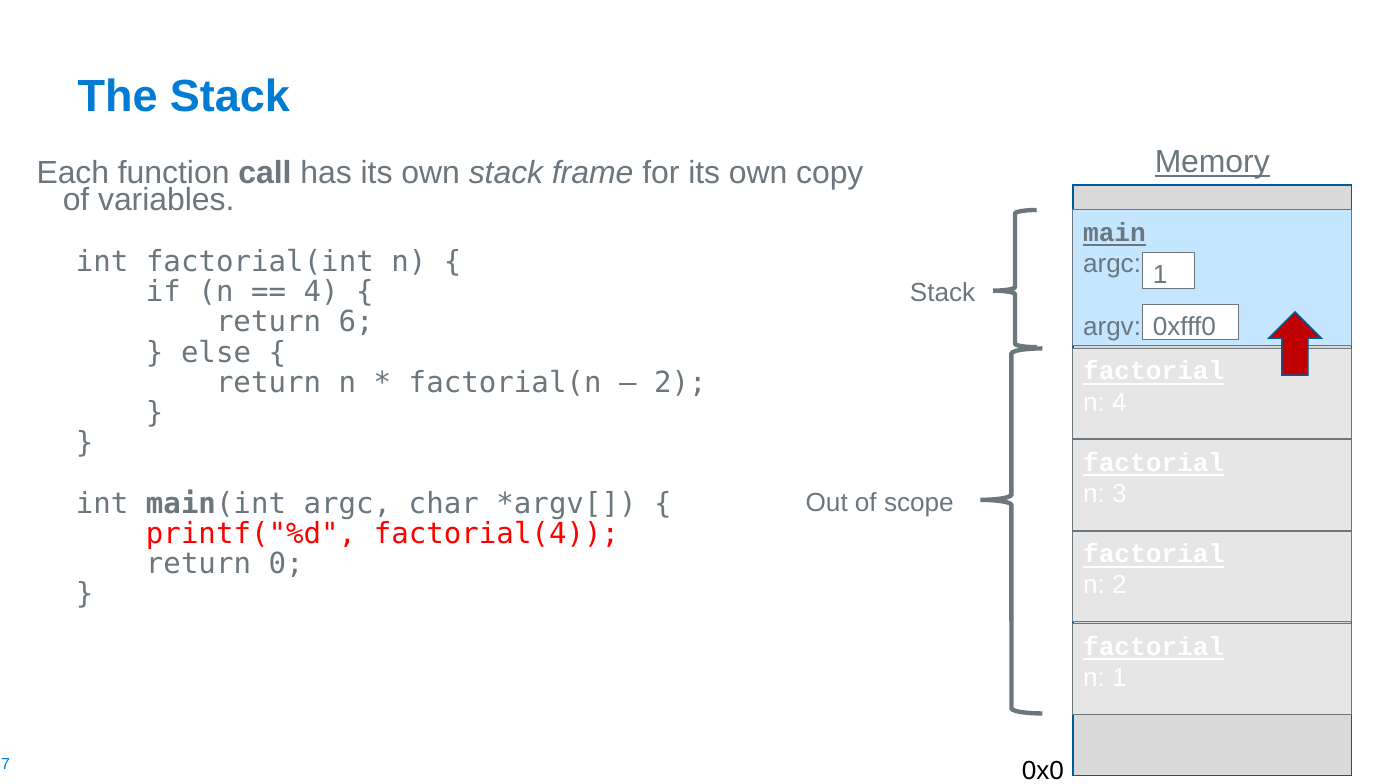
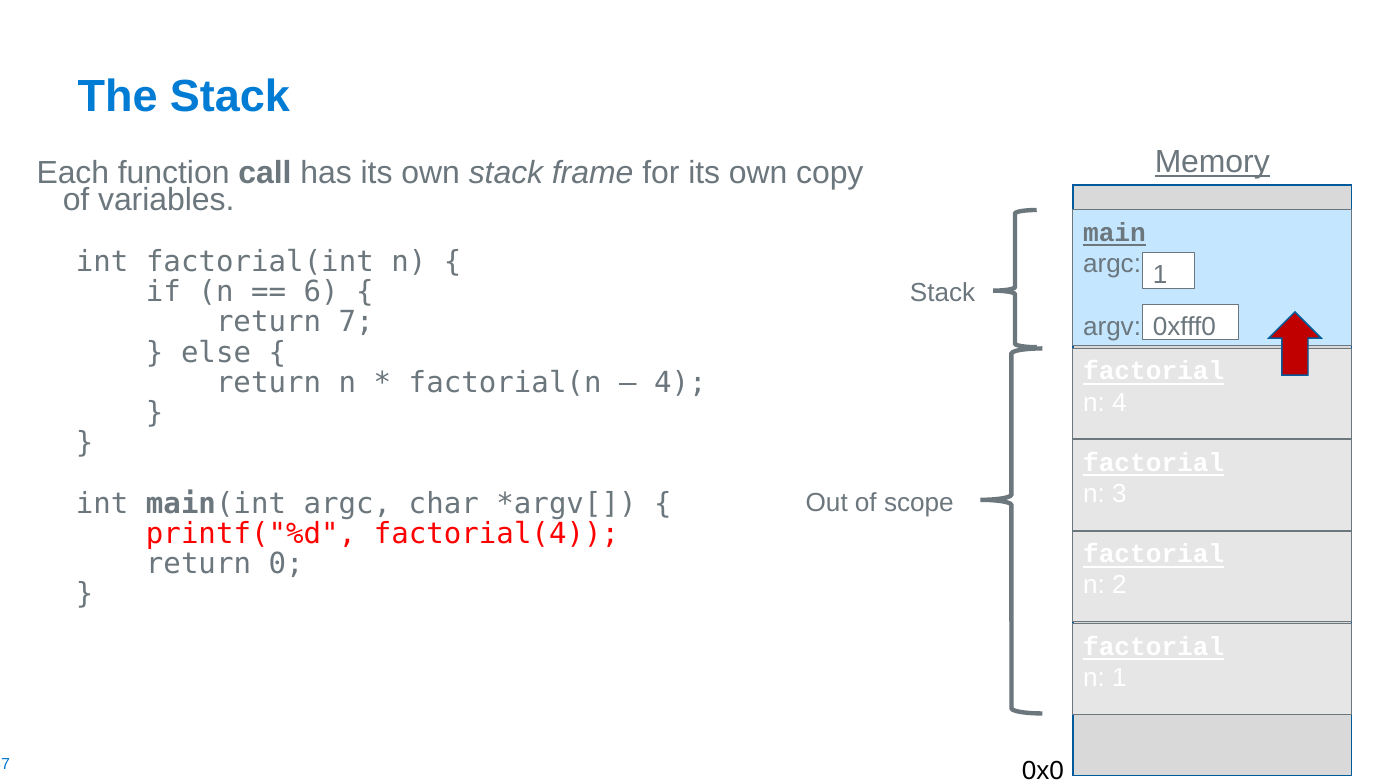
4 at (321, 292): 4 -> 6
6: 6 -> 7
2 at (680, 383): 2 -> 4
